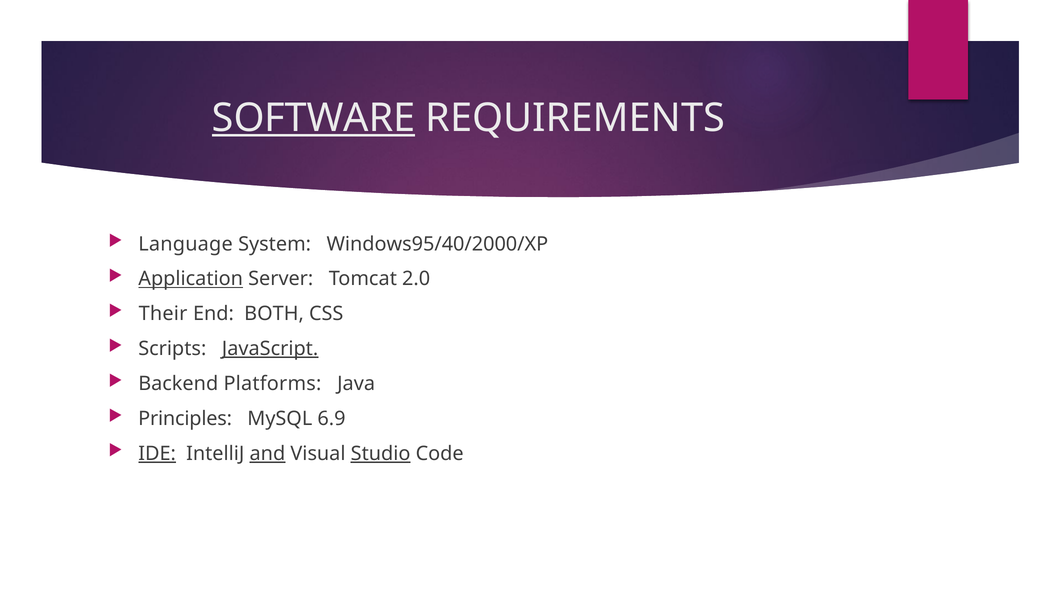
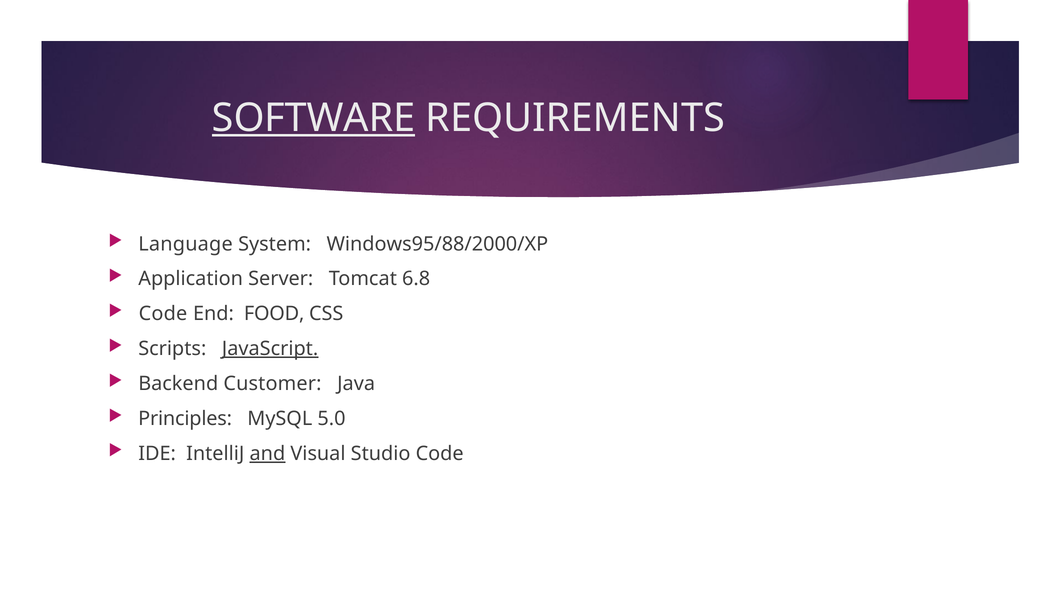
Windows95/40/2000/XP: Windows95/40/2000/XP -> Windows95/88/2000/XP
Application underline: present -> none
2.0: 2.0 -> 6.8
Their at (163, 314): Their -> Code
BOTH: BOTH -> FOOD
Platforms: Platforms -> Customer
6.9: 6.9 -> 5.0
IDE underline: present -> none
Studio underline: present -> none
